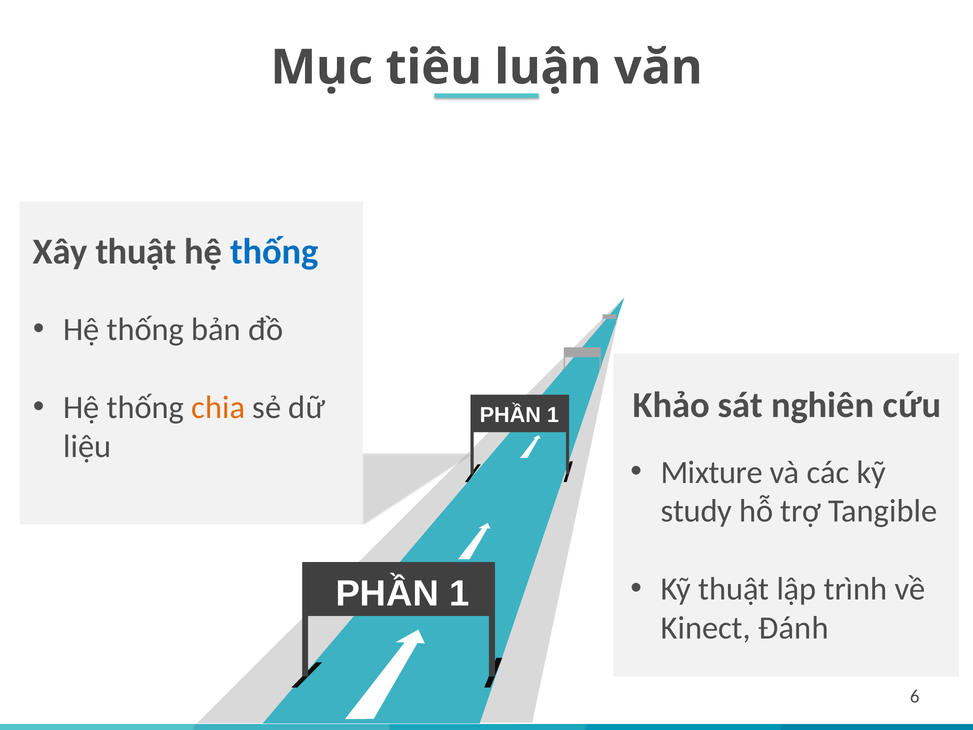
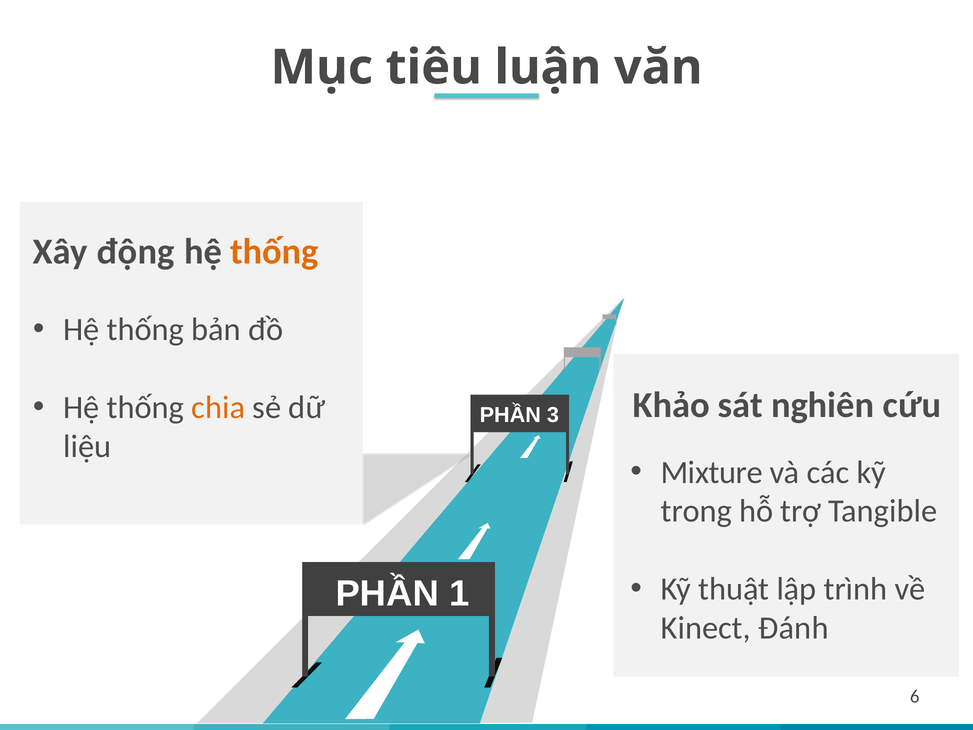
Xây thuật: thuật -> động
thống at (274, 252) colour: blue -> orange
1 at (553, 415): 1 -> 3
study: study -> trong
